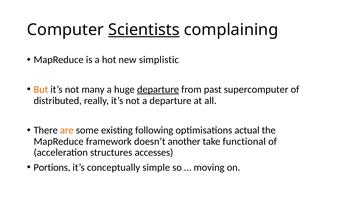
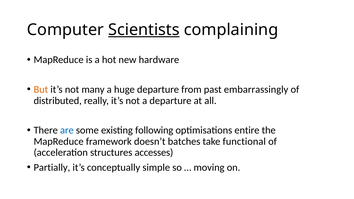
simplistic: simplistic -> hardware
departure at (158, 90) underline: present -> none
supercomputer: supercomputer -> embarrassingly
are colour: orange -> blue
actual: actual -> entire
another: another -> batches
Portions: Portions -> Partially
